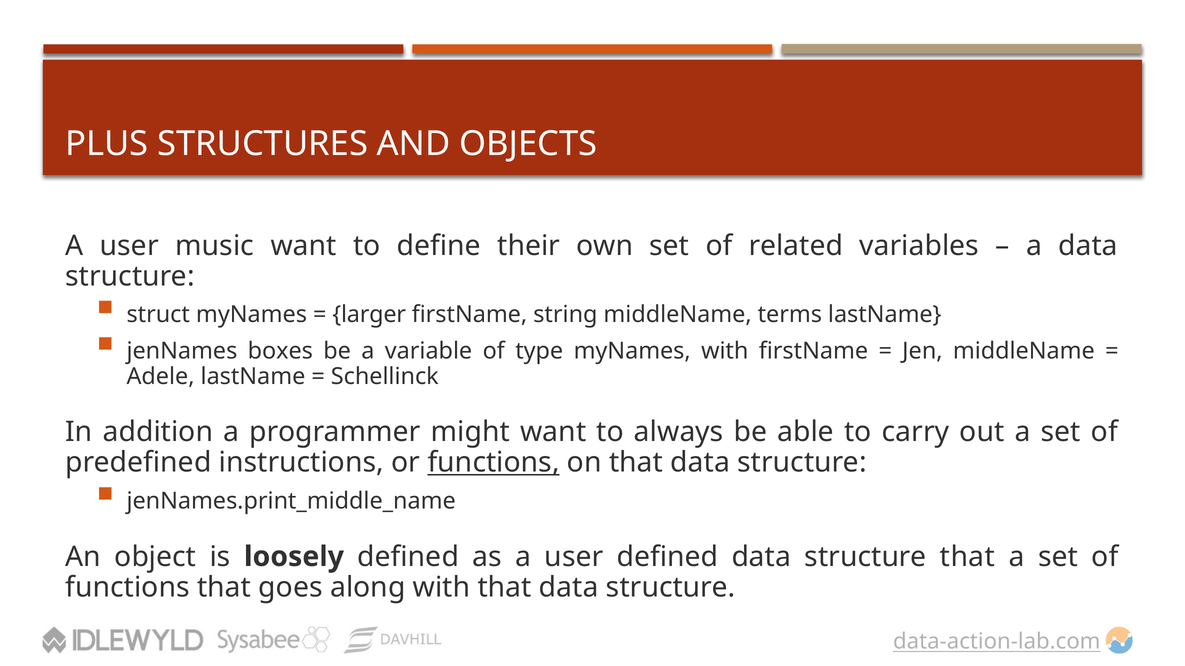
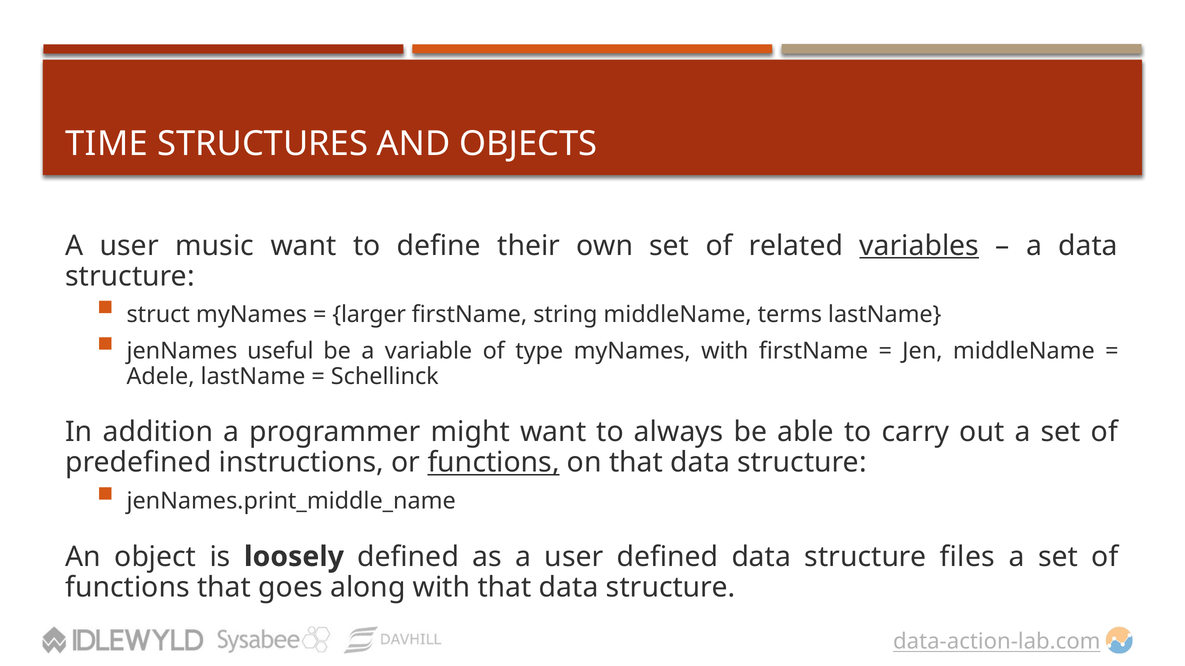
PLUS: PLUS -> TIME
variables underline: none -> present
boxes: boxes -> useful
structure that: that -> files
